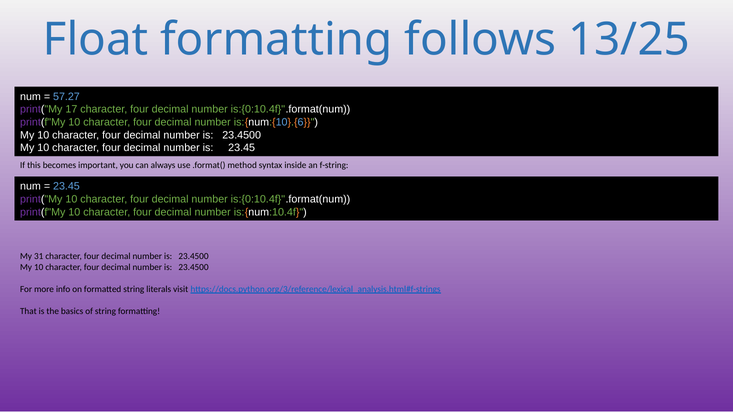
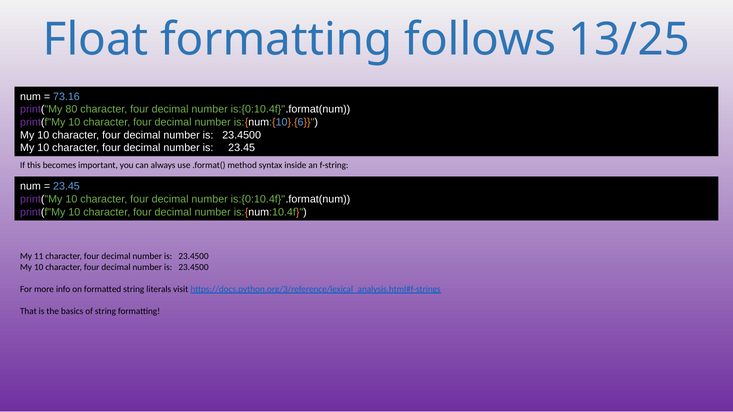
57.27: 57.27 -> 73.16
17: 17 -> 80
31: 31 -> 11
